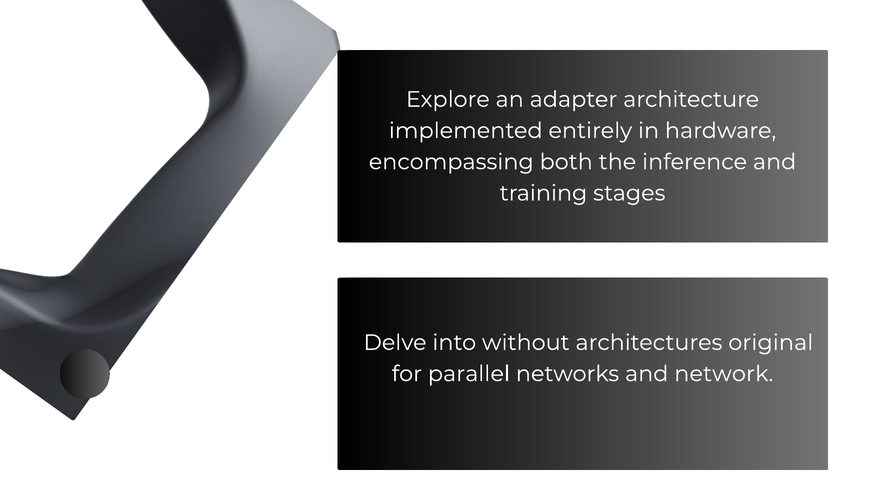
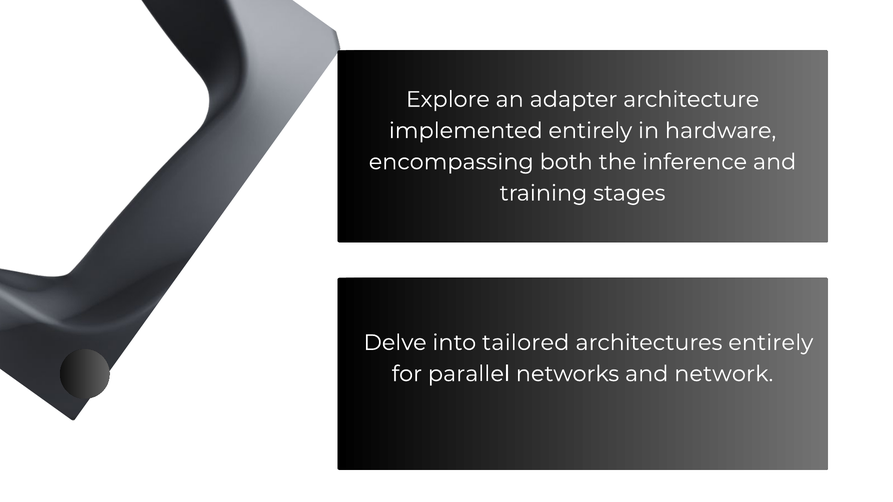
without: without -> tailored
architectures original: original -> entirely
